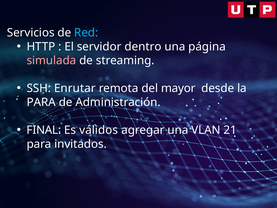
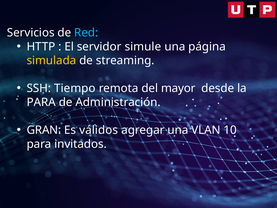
dentro: dentro -> simule
simulada colour: pink -> yellow
Enrutar: Enrutar -> Tiempo
FINAL: FINAL -> GRAN
21: 21 -> 10
